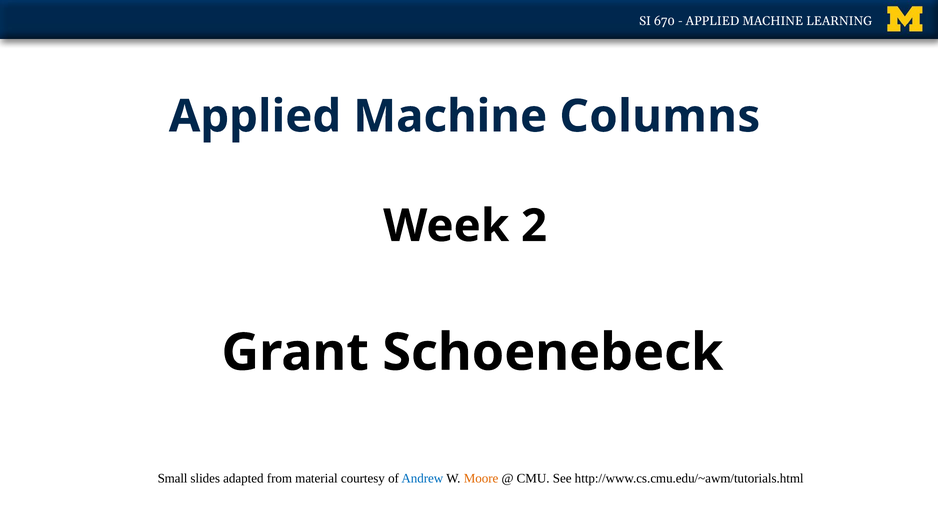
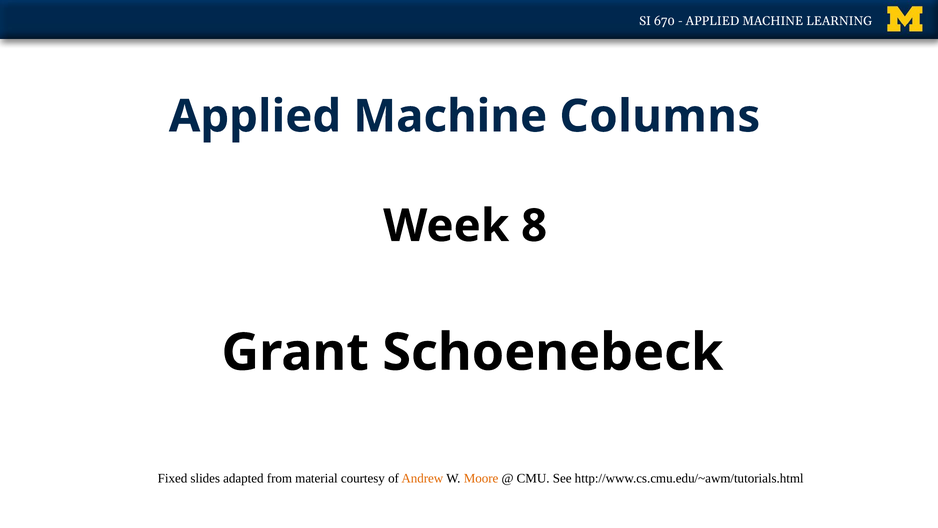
2: 2 -> 8
Small: Small -> Fixed
Andrew colour: blue -> orange
